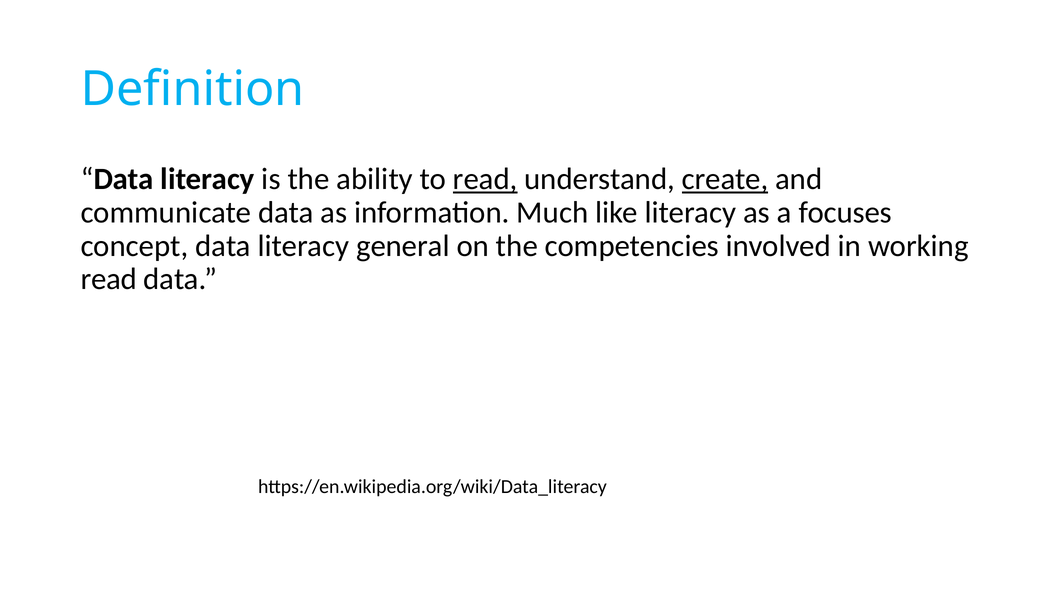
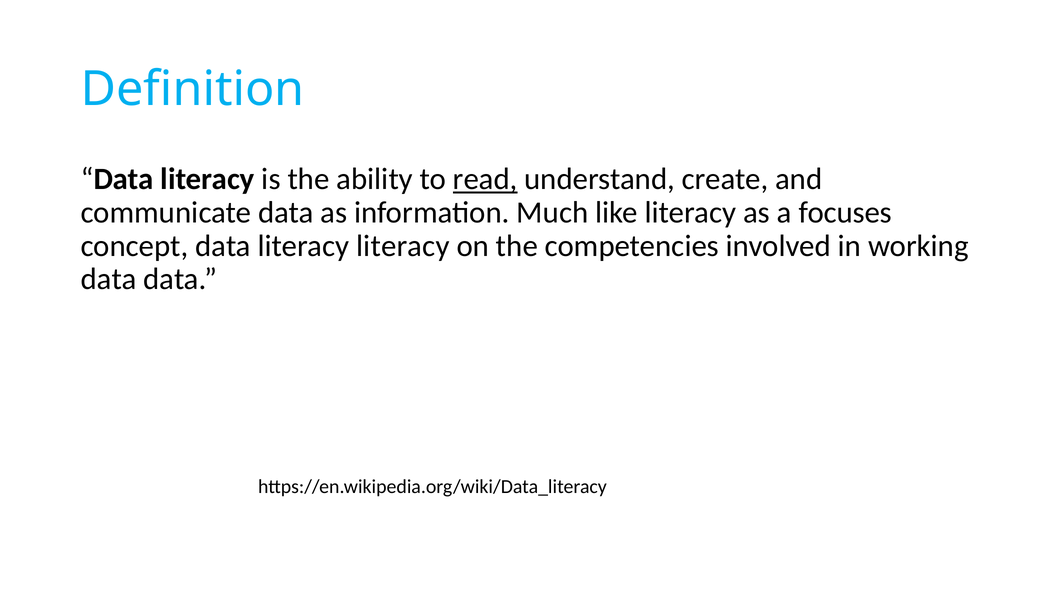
create underline: present -> none
literacy general: general -> literacy
read at (109, 279): read -> data
